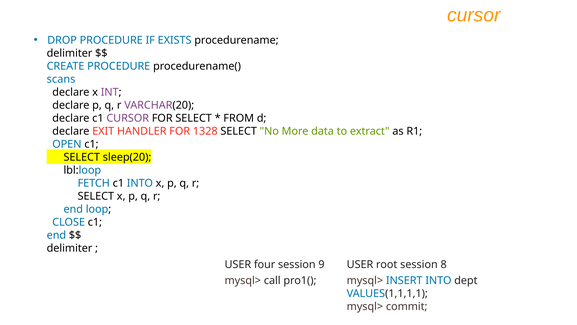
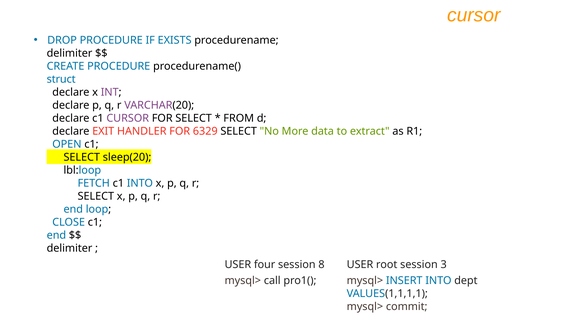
scans: scans -> struct
1328: 1328 -> 6329
9: 9 -> 8
8: 8 -> 3
